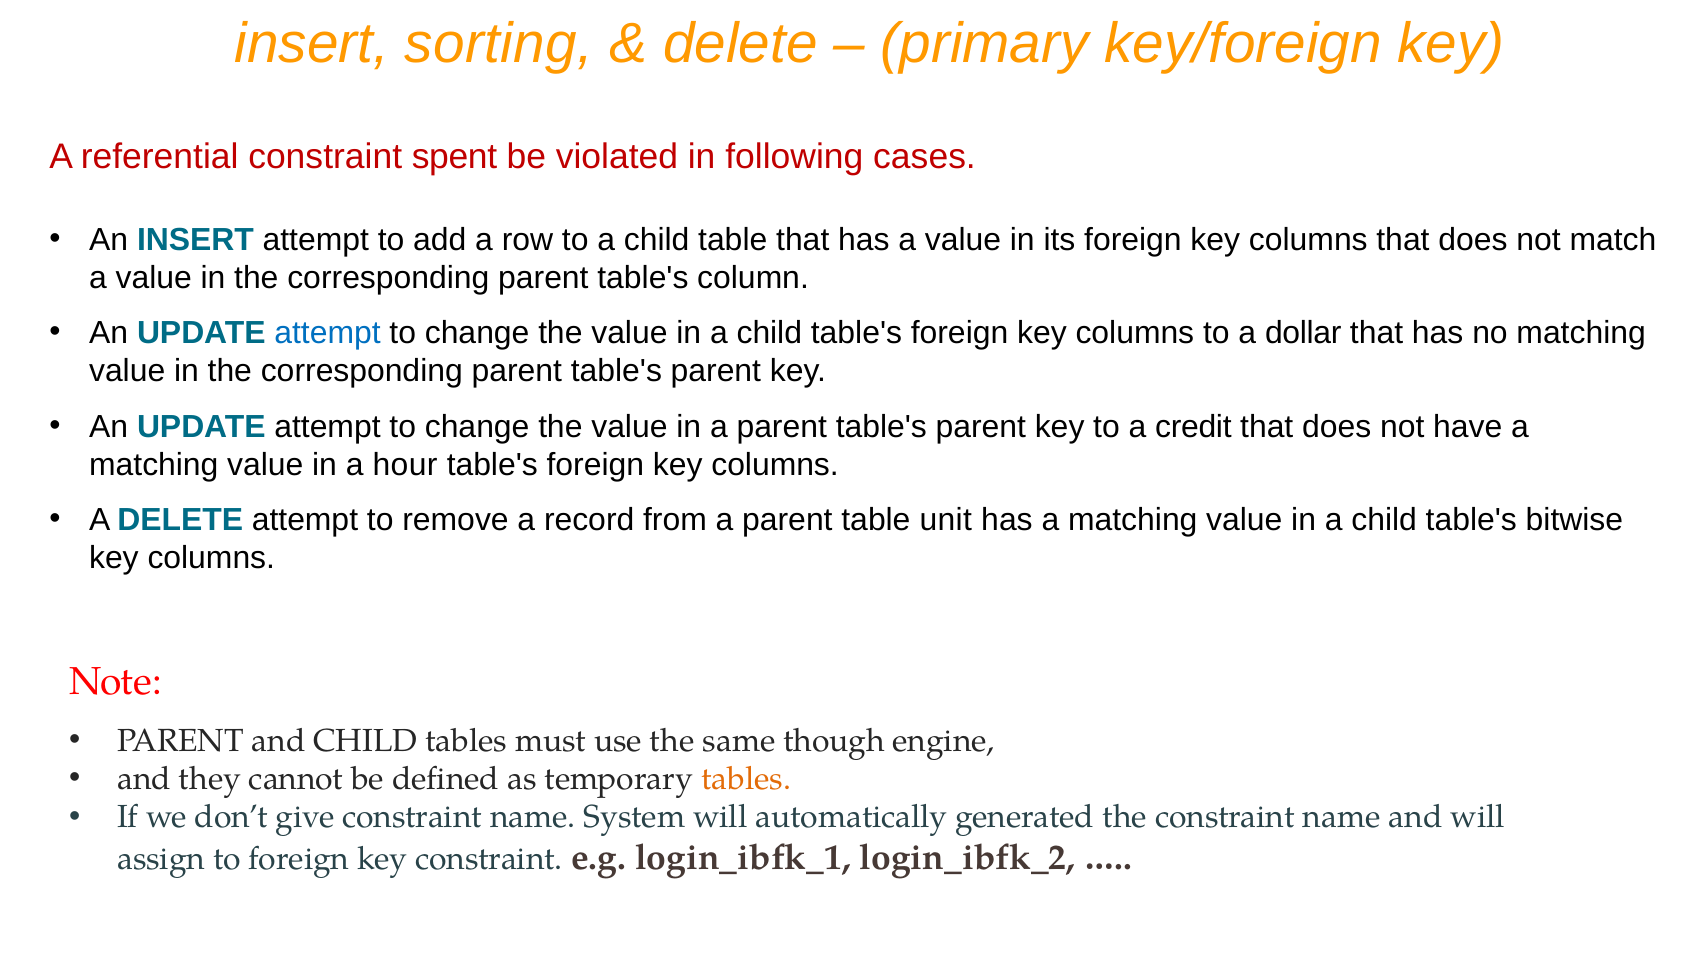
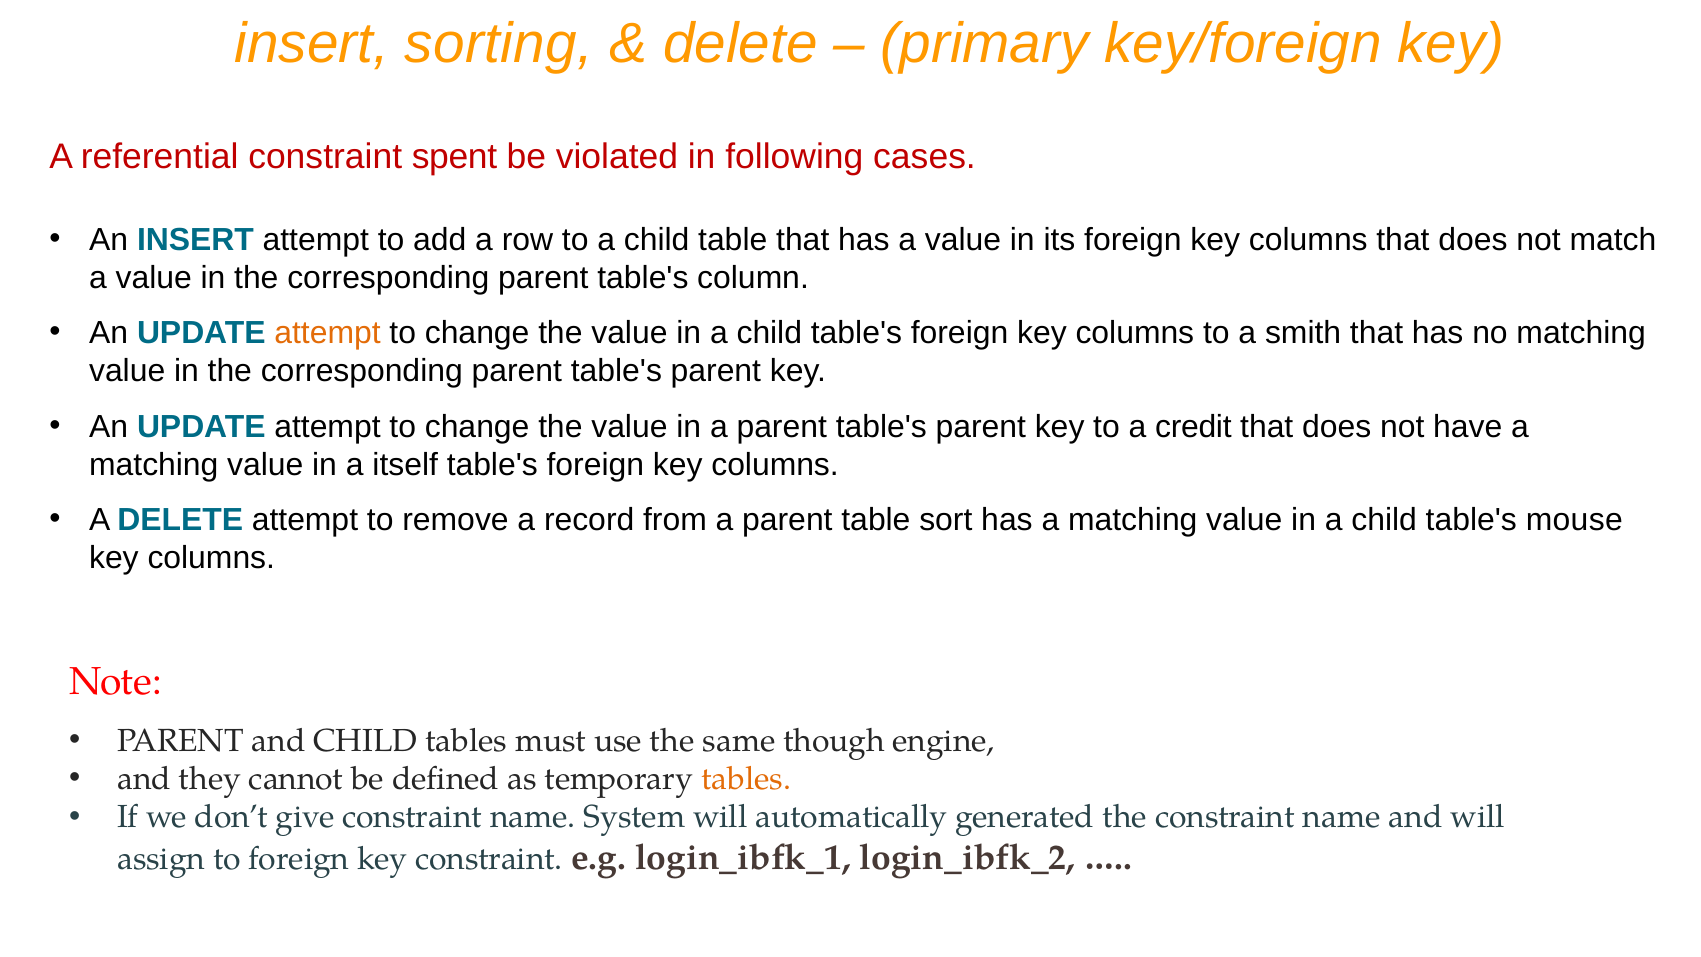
attempt at (328, 333) colour: blue -> orange
dollar: dollar -> smith
hour: hour -> itself
unit: unit -> sort
bitwise: bitwise -> mouse
